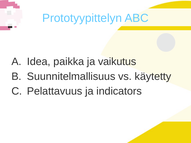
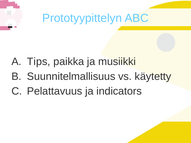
Idea: Idea -> Tips
vaikutus: vaikutus -> musiikki
